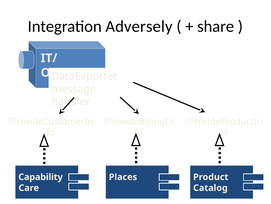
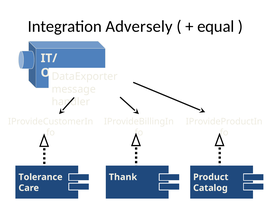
share: share -> equal
Capability: Capability -> Tolerance
Places: Places -> Thank
